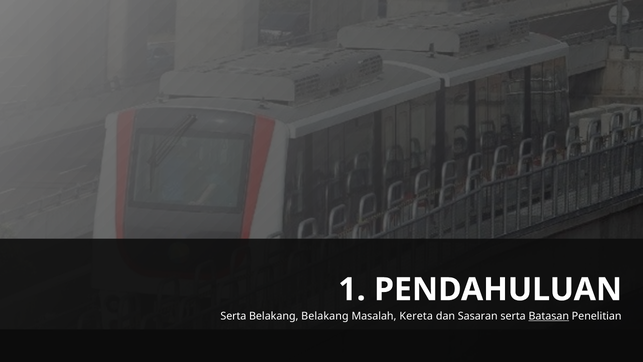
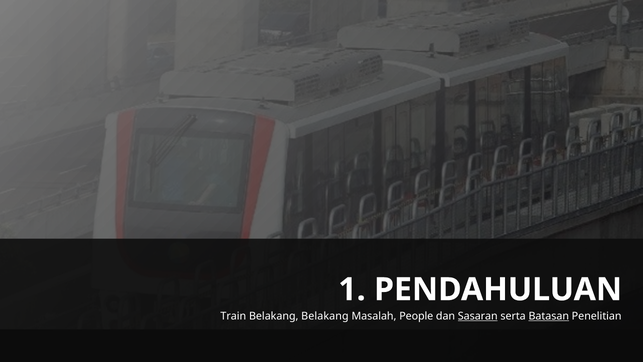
Serta at (233, 316): Serta -> Train
Kereta: Kereta -> People
Sasaran underline: none -> present
